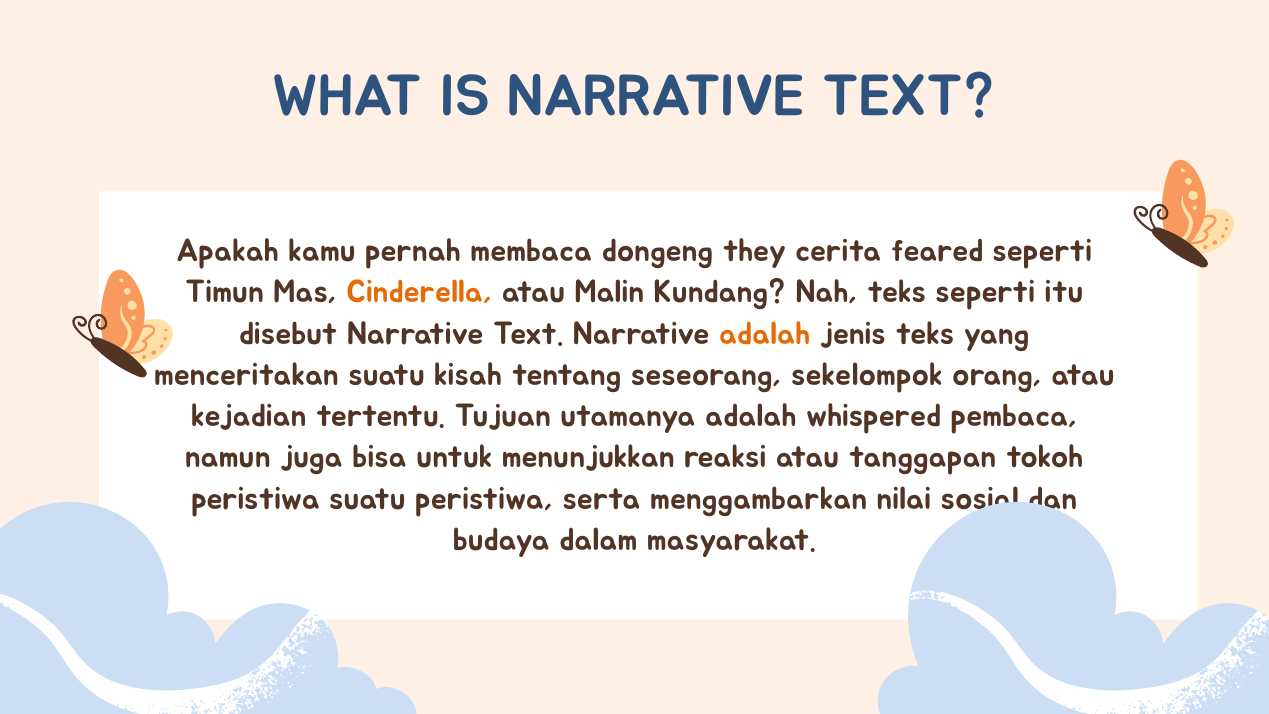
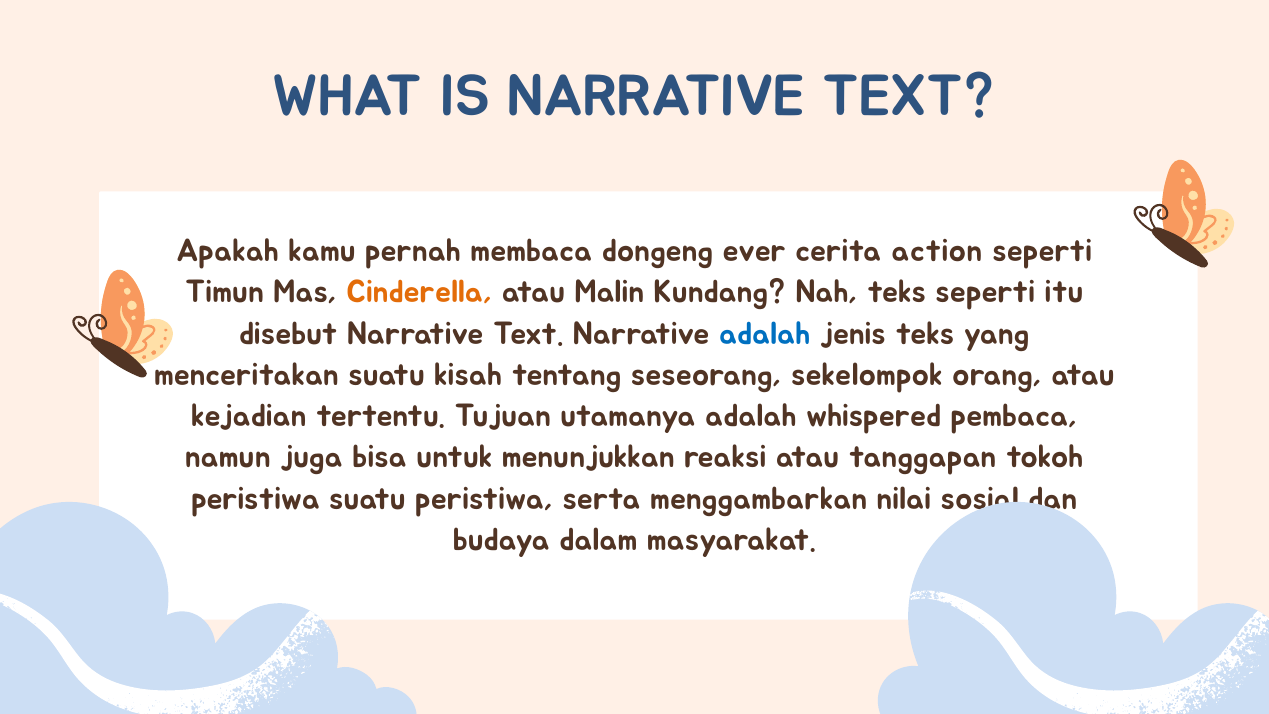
they: they -> ever
feared: feared -> action
adalah at (765, 334) colour: orange -> blue
